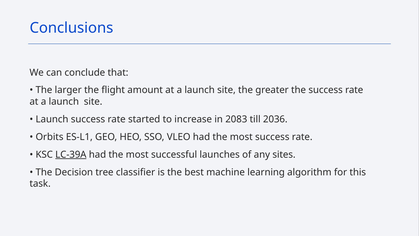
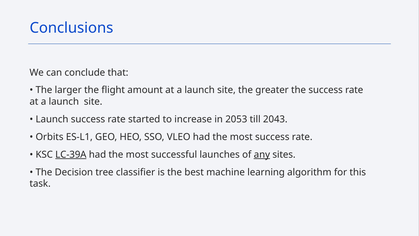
2083: 2083 -> 2053
2036: 2036 -> 2043
any underline: none -> present
